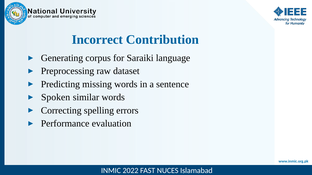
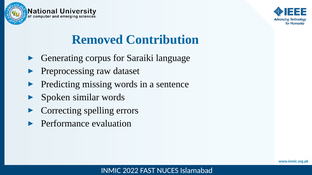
Incorrect: Incorrect -> Removed
